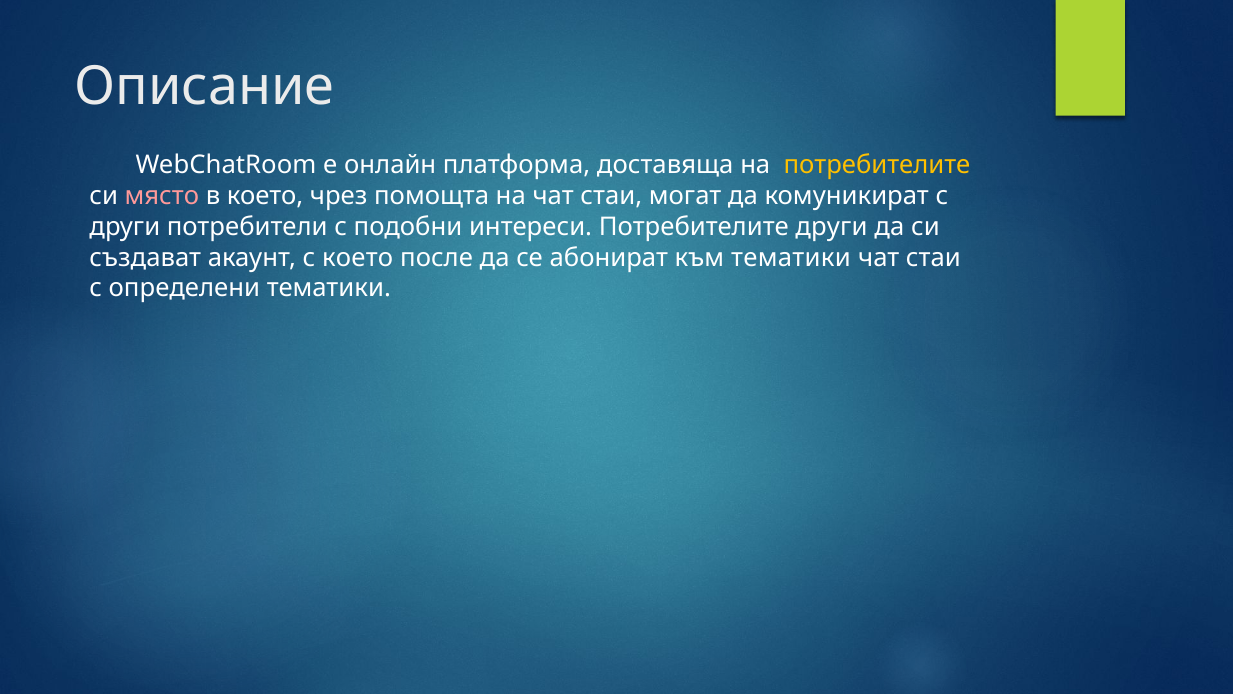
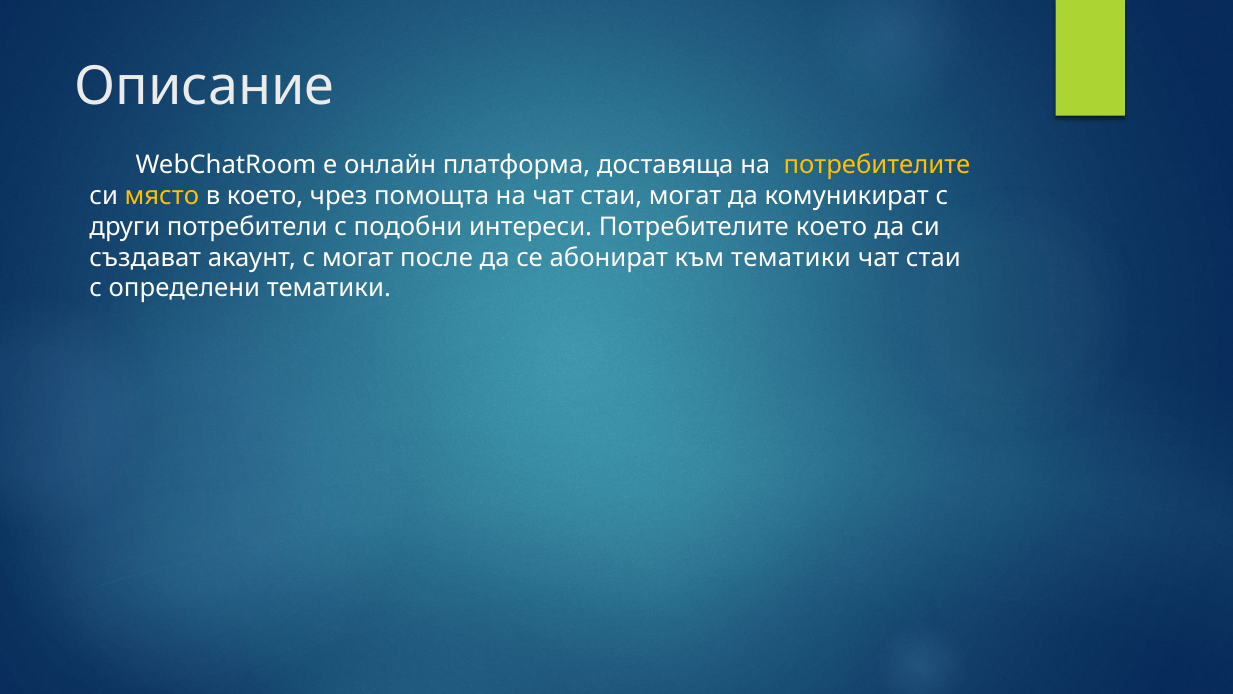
място colour: pink -> yellow
Потребителите други: други -> което
с което: което -> могат
